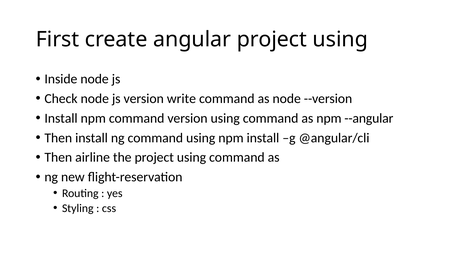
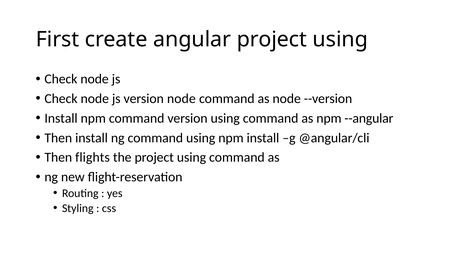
Inside at (61, 79): Inside -> Check
version write: write -> node
airline: airline -> flights
